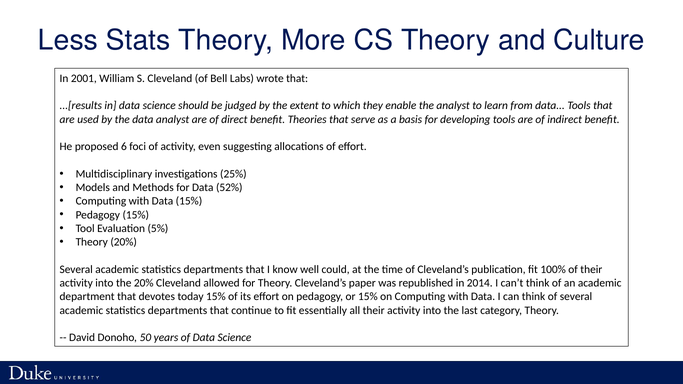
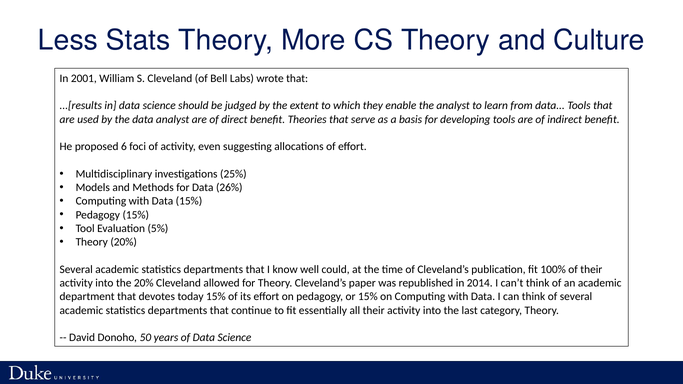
52%: 52% -> 26%
